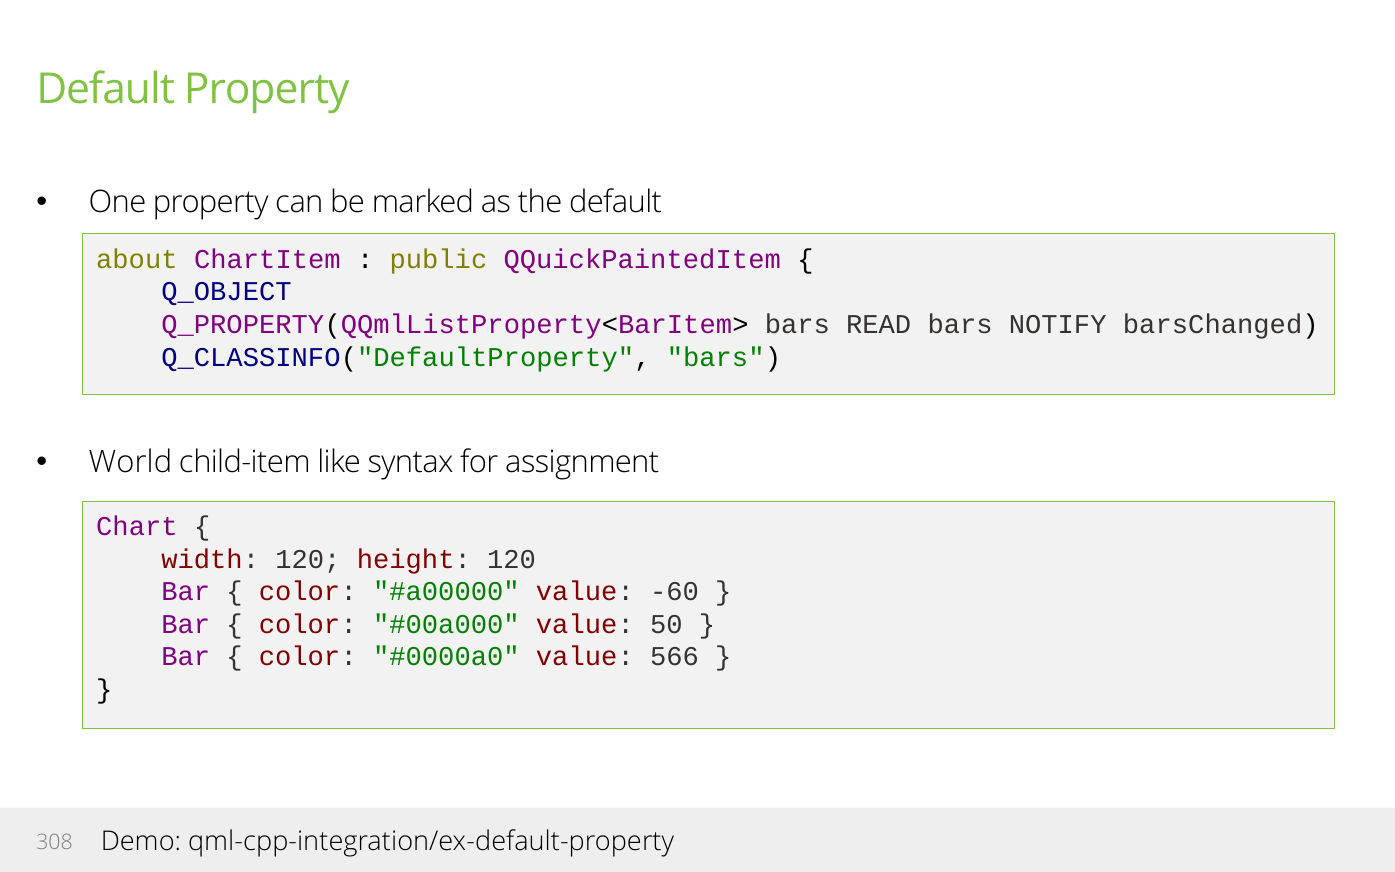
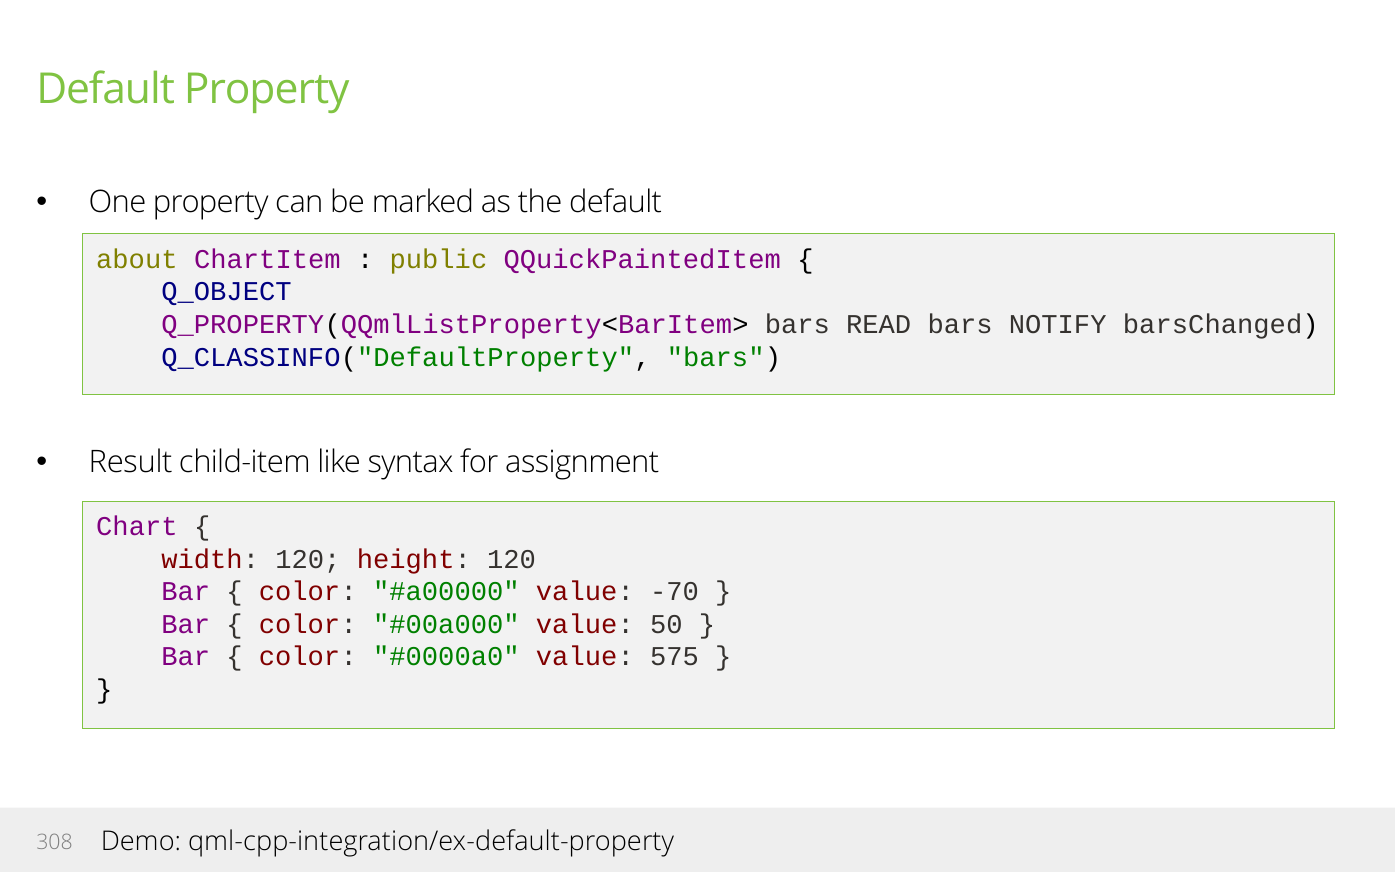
World: World -> Result
-60: -60 -> -70
566: 566 -> 575
